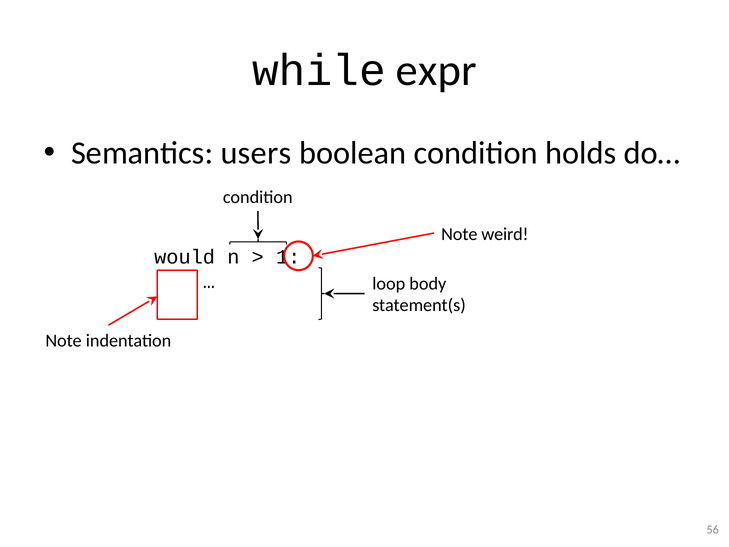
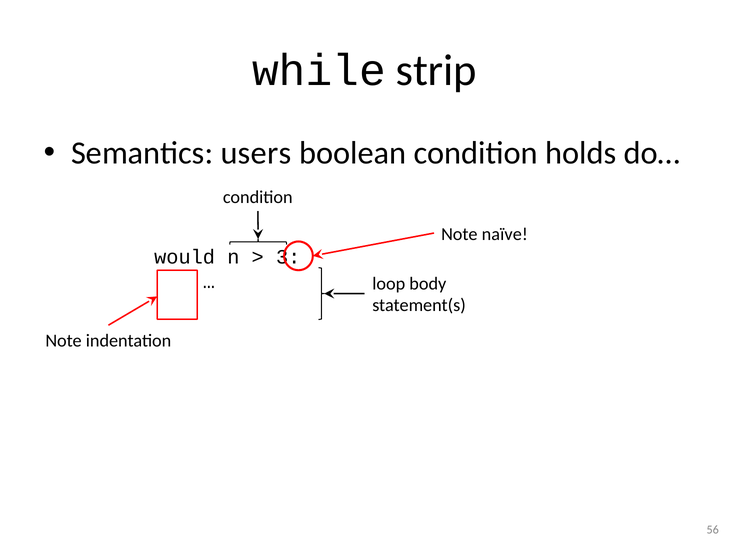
expr: expr -> strip
weird: weird -> naïve
1: 1 -> 3
